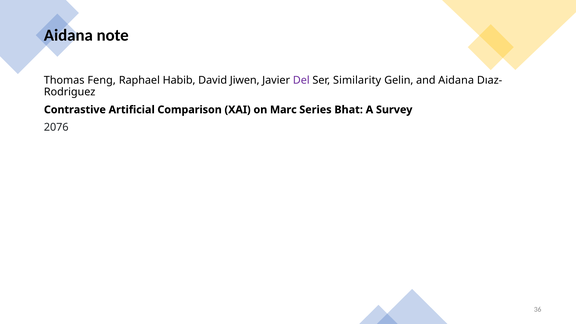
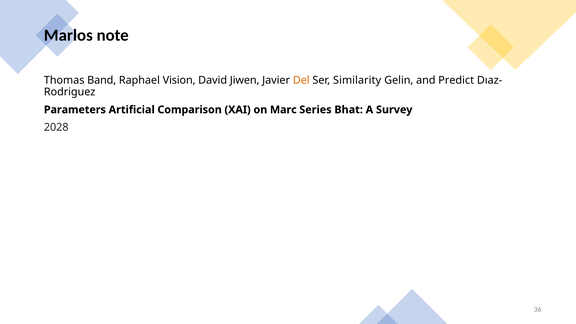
Aidana at (68, 35): Aidana -> Marlos
Feng: Feng -> Band
Habib: Habib -> Vision
Del colour: purple -> orange
and Aidana: Aidana -> Predict
Contrastive: Contrastive -> Parameters
2076: 2076 -> 2028
